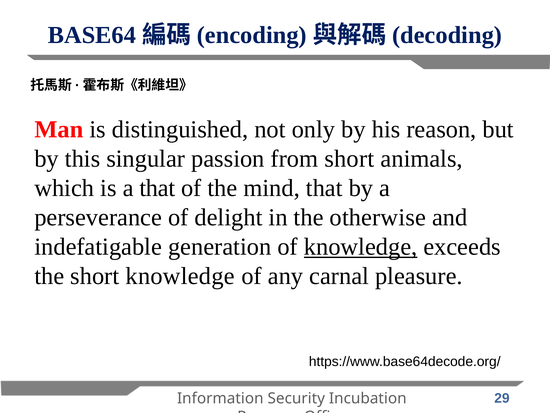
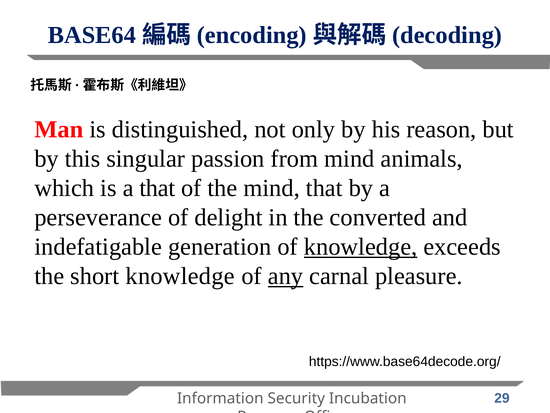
from short: short -> mind
otherwise: otherwise -> converted
any underline: none -> present
